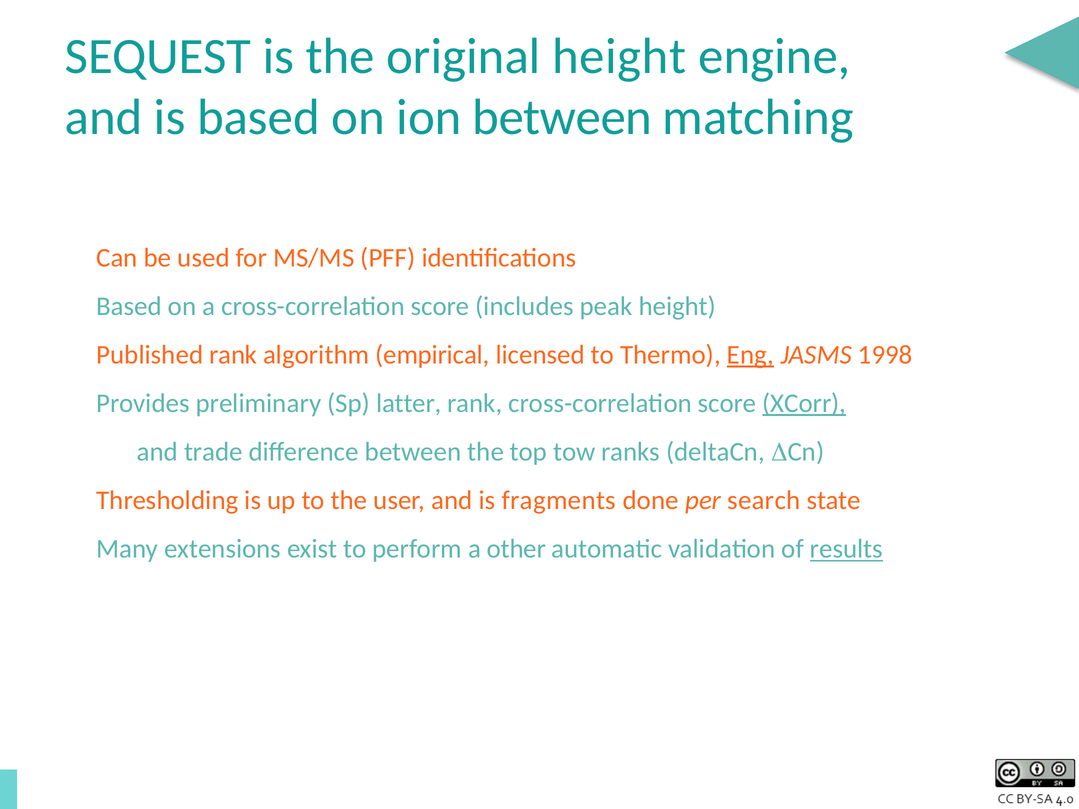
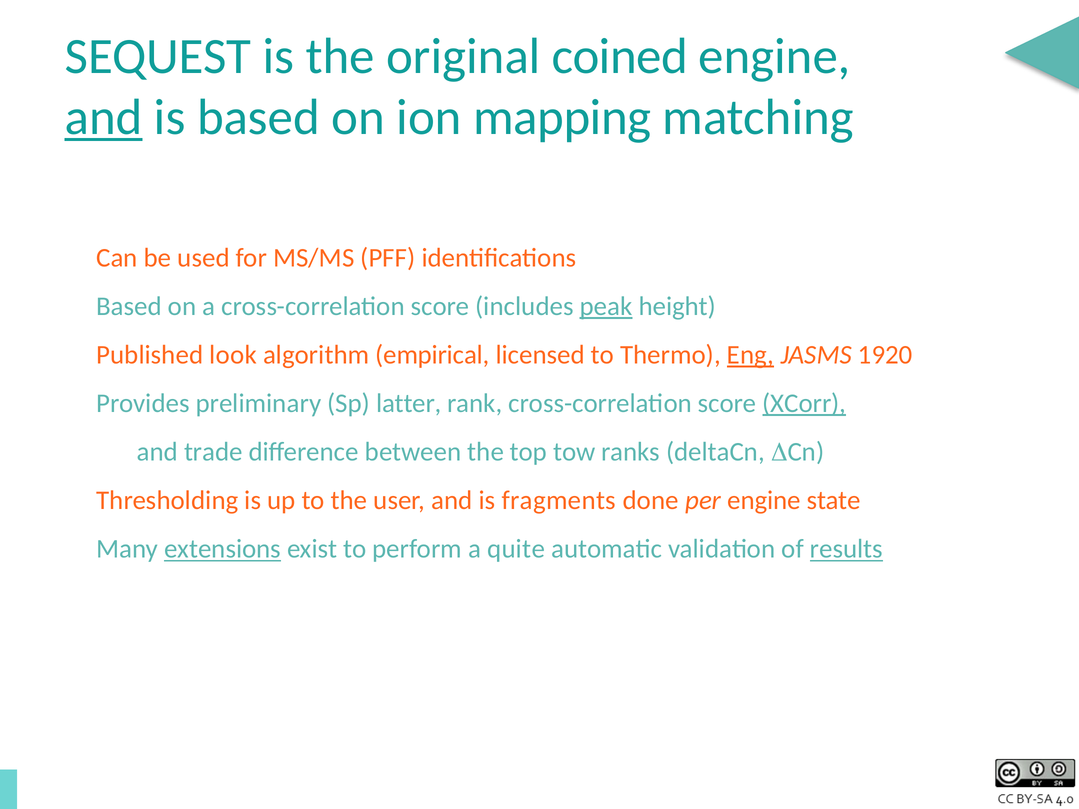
original height: height -> coined
and at (104, 118) underline: none -> present
ion between: between -> mapping
peak underline: none -> present
Published rank: rank -> look
1998: 1998 -> 1920
per search: search -> engine
extensions underline: none -> present
other: other -> quite
